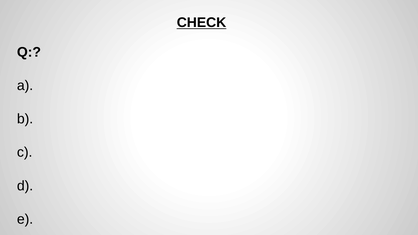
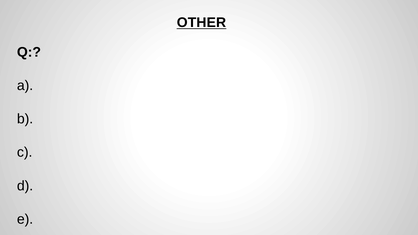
CHECK: CHECK -> OTHER
